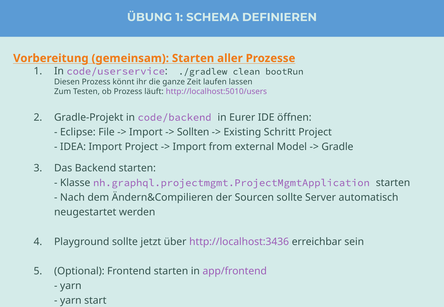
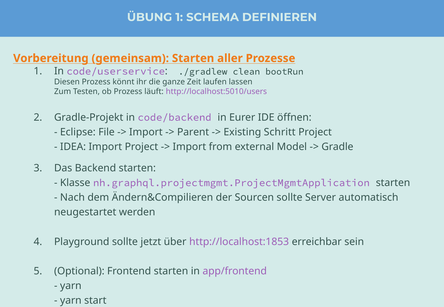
Sollten: Sollten -> Parent
http://localhost:3436: http://localhost:3436 -> http://localhost:1853
